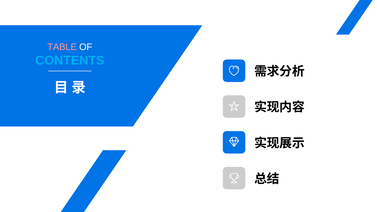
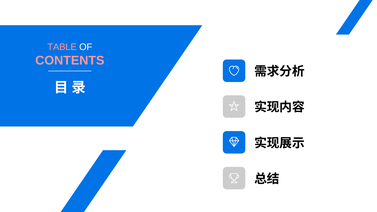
CONTENTS colour: light blue -> pink
